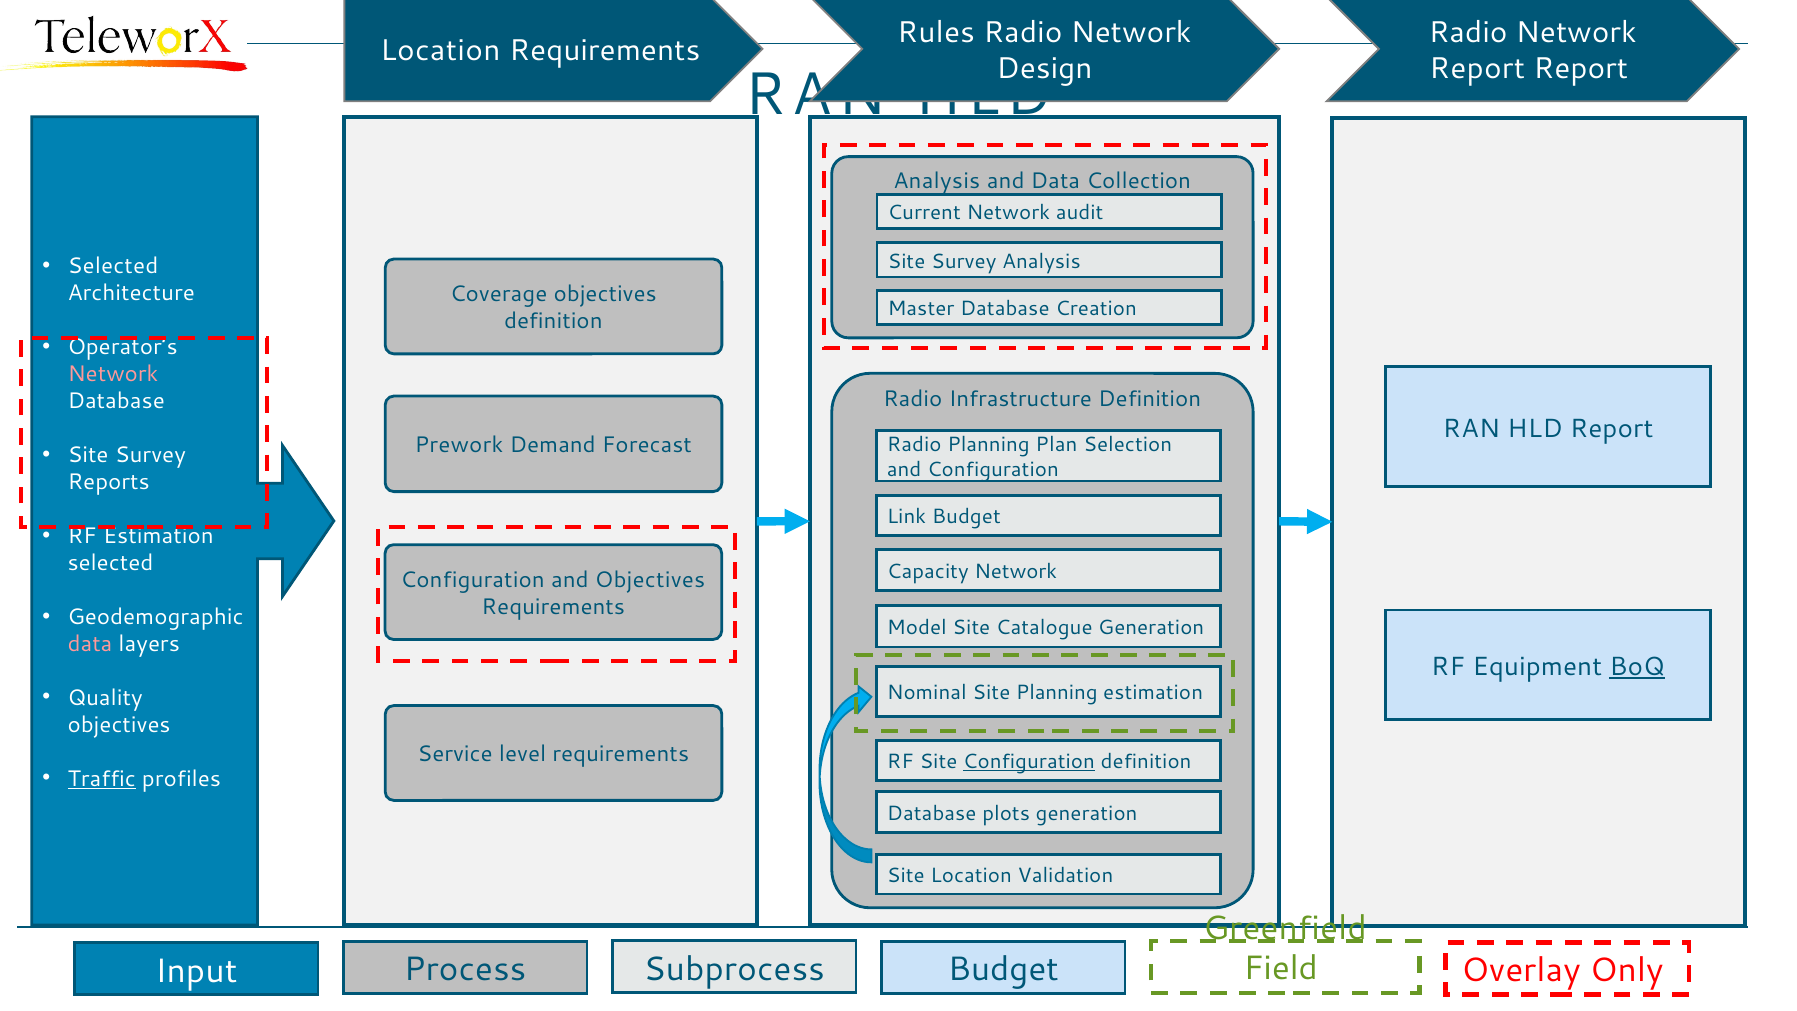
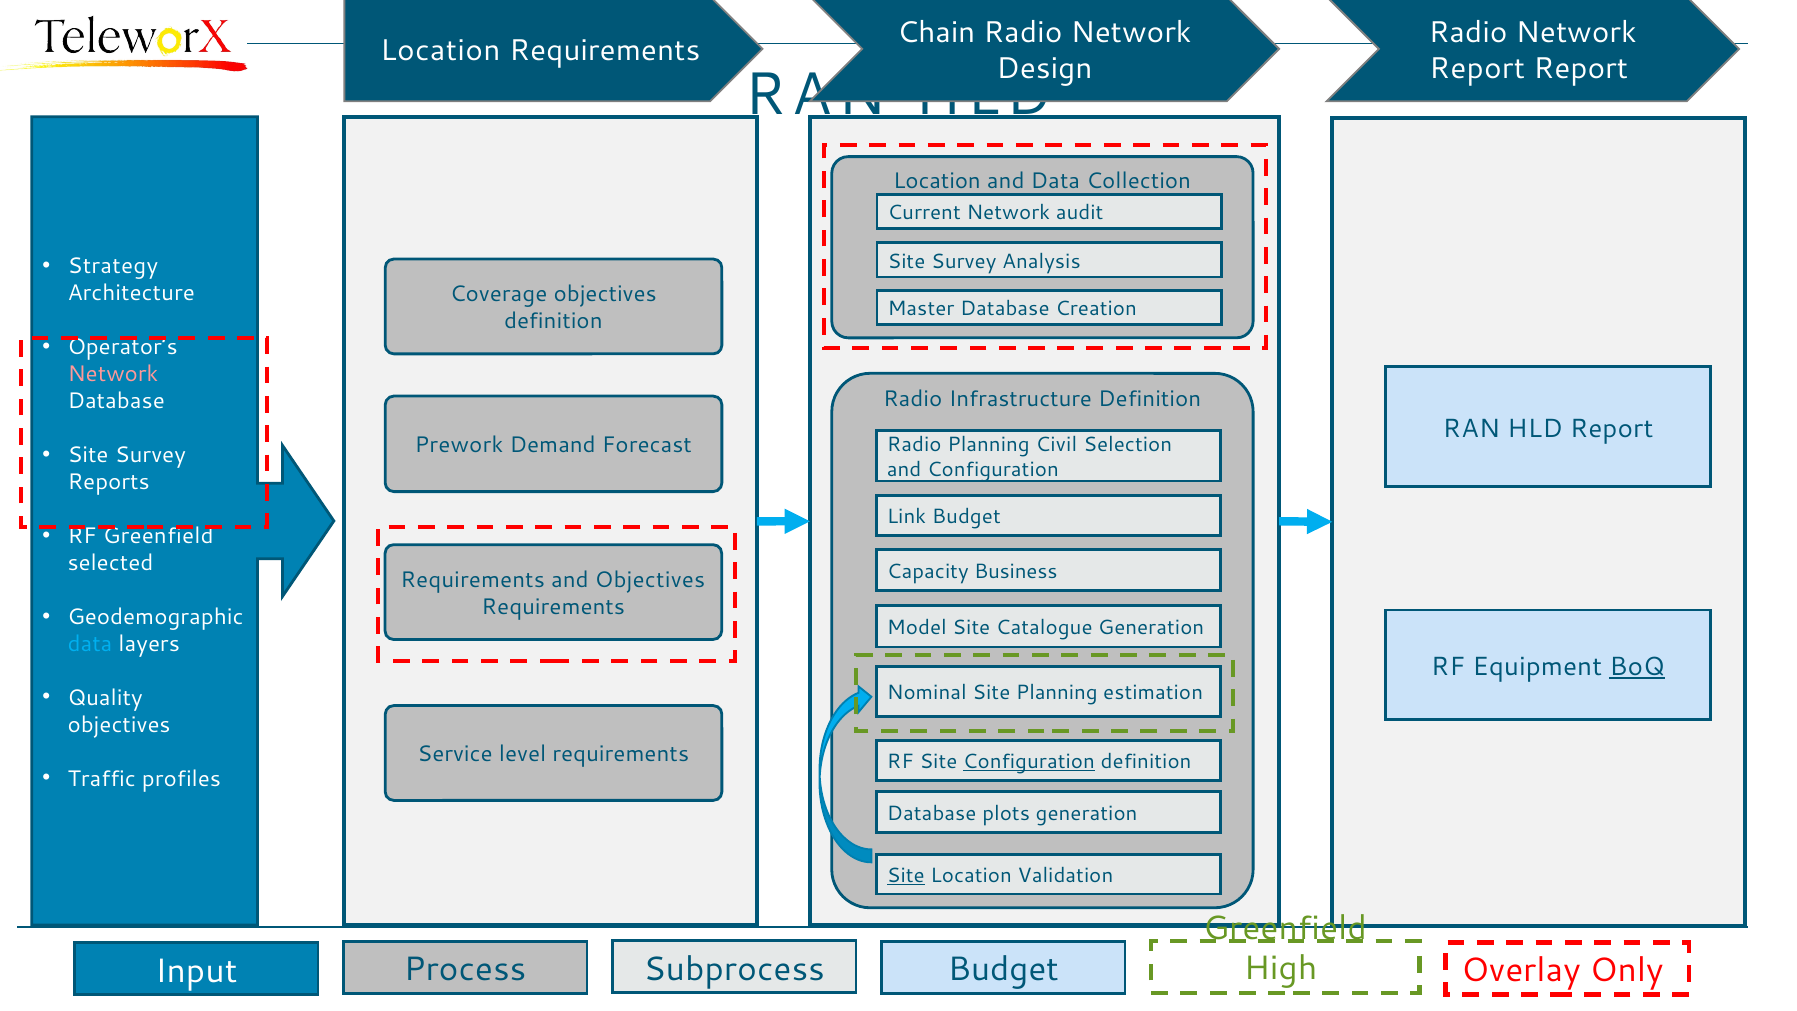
Rules: Rules -> Chain
Analysis at (937, 181): Analysis -> Location
Selected at (113, 266): Selected -> Strategy
Plan: Plan -> Civil
RF Estimation: Estimation -> Greenfield
Capacity Network: Network -> Business
Configuration at (473, 580): Configuration -> Requirements
data at (90, 644) colour: pink -> light blue
Traffic underline: present -> none
Site at (906, 875) underline: none -> present
Field: Field -> High
